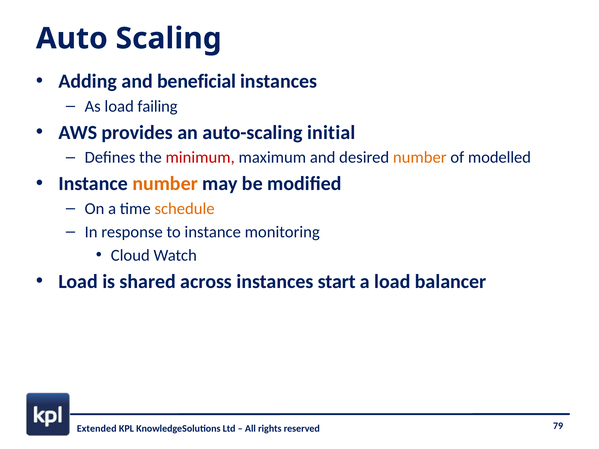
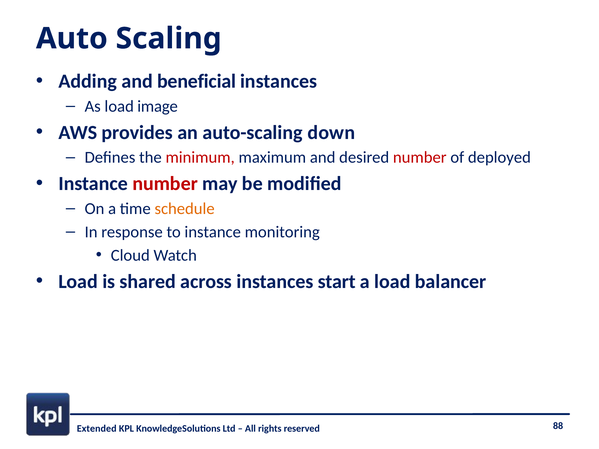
failing: failing -> image
initial: initial -> down
number at (420, 158) colour: orange -> red
modelled: modelled -> deployed
number at (165, 184) colour: orange -> red
79: 79 -> 88
